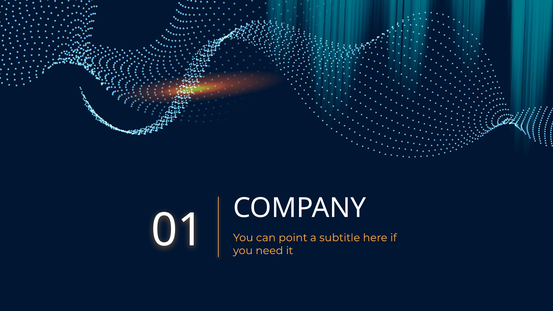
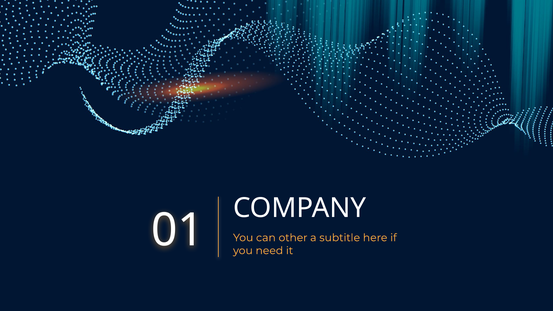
point: point -> other
